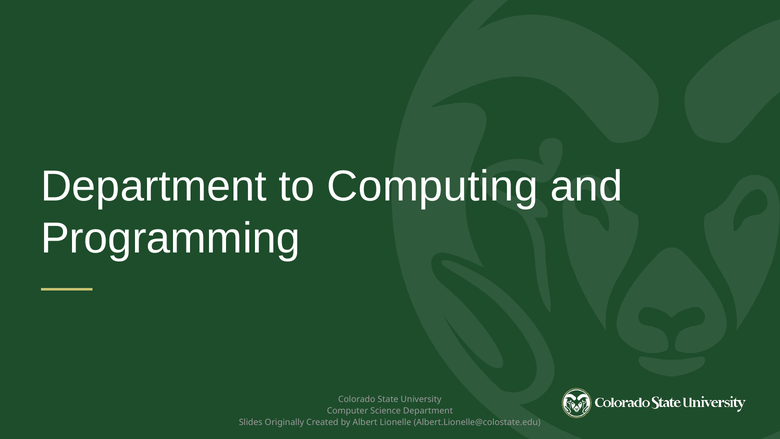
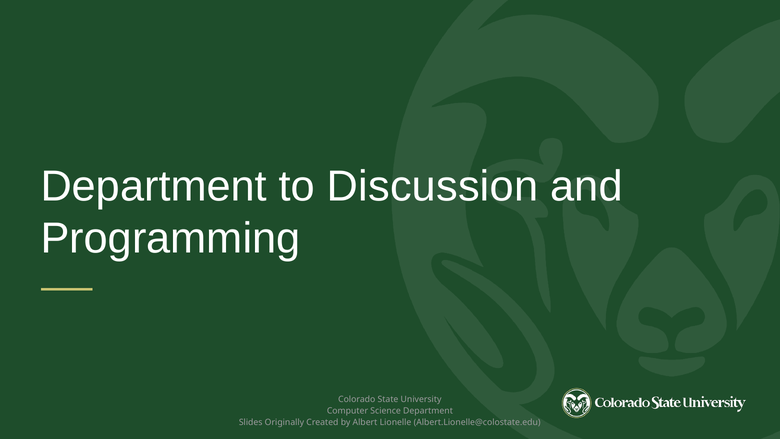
Computing: Computing -> Discussion
